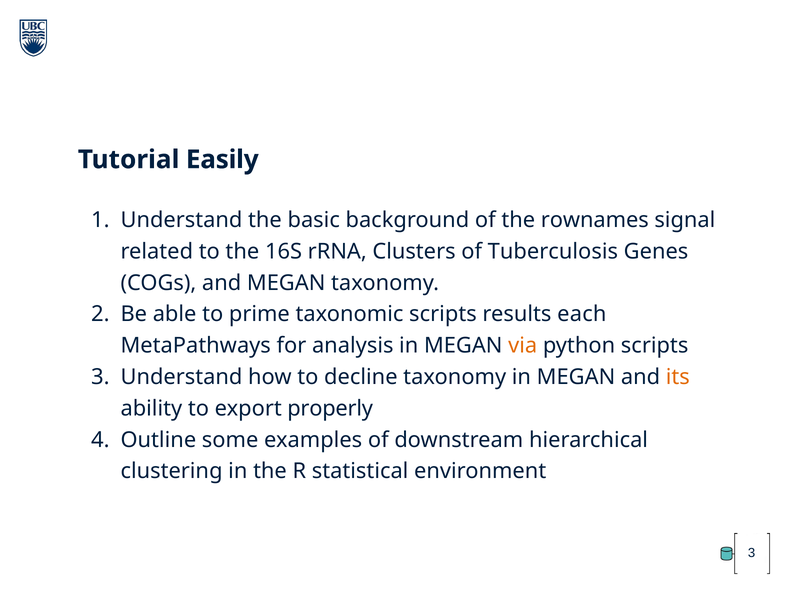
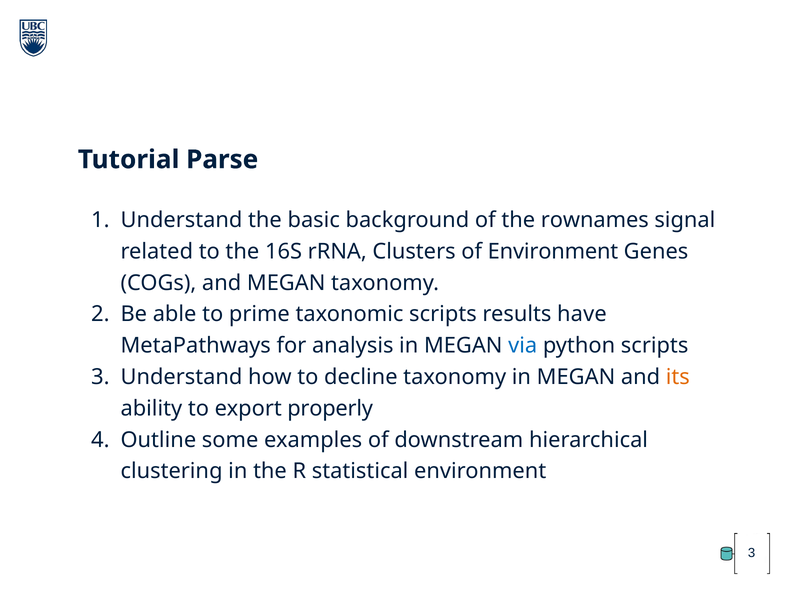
Easily: Easily -> Parse
of Tuberculosis: Tuberculosis -> Environment
each: each -> have
via colour: orange -> blue
